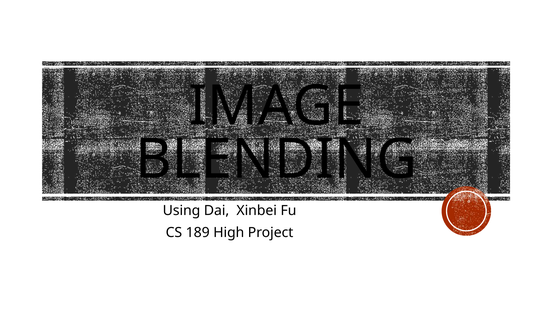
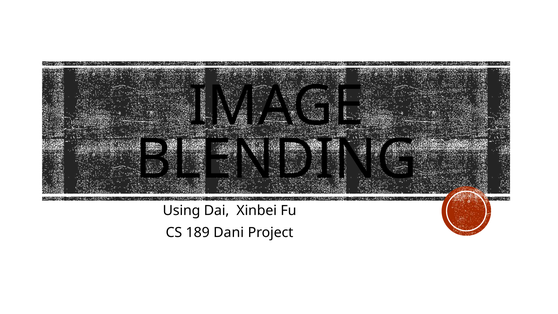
High: High -> Dani
